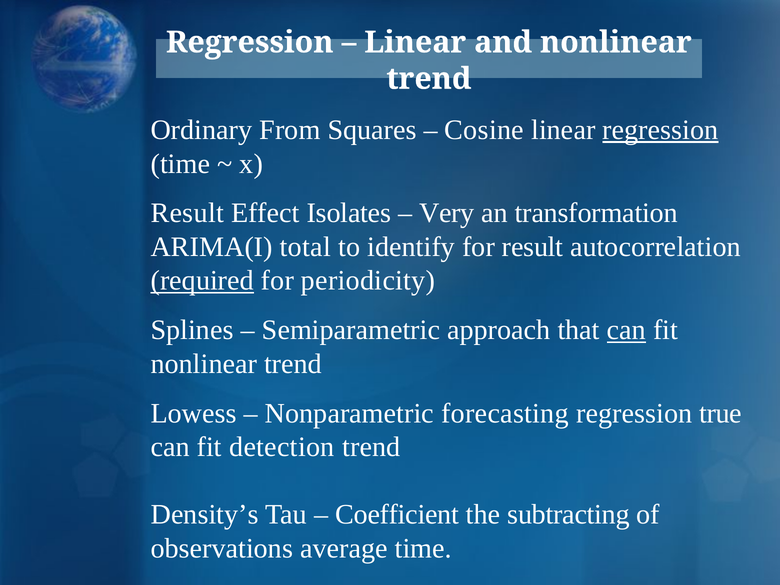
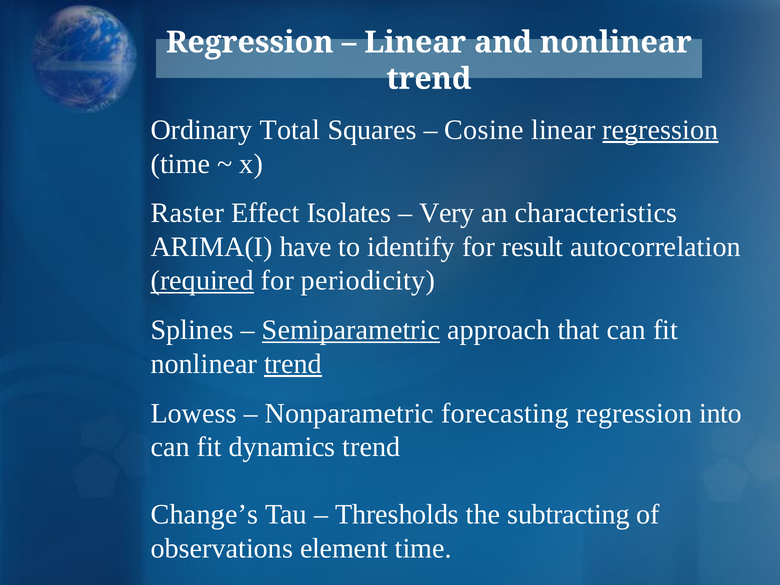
From: From -> Total
Result at (187, 213): Result -> Raster
transformation: transformation -> characteristics
total: total -> have
Semiparametric underline: none -> present
can at (626, 330) underline: present -> none
trend at (293, 364) underline: none -> present
true: true -> into
detection: detection -> dynamics
Density’s: Density’s -> Change’s
Coefficient: Coefficient -> Thresholds
average: average -> element
